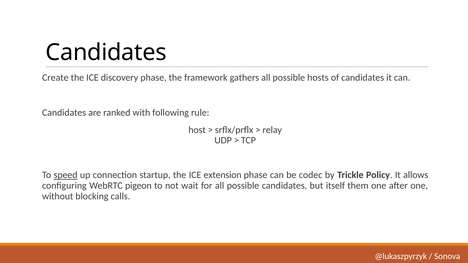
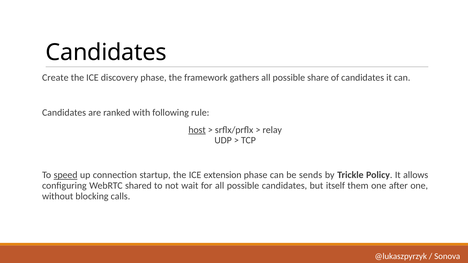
hosts: hosts -> share
host underline: none -> present
codec: codec -> sends
pigeon: pigeon -> shared
